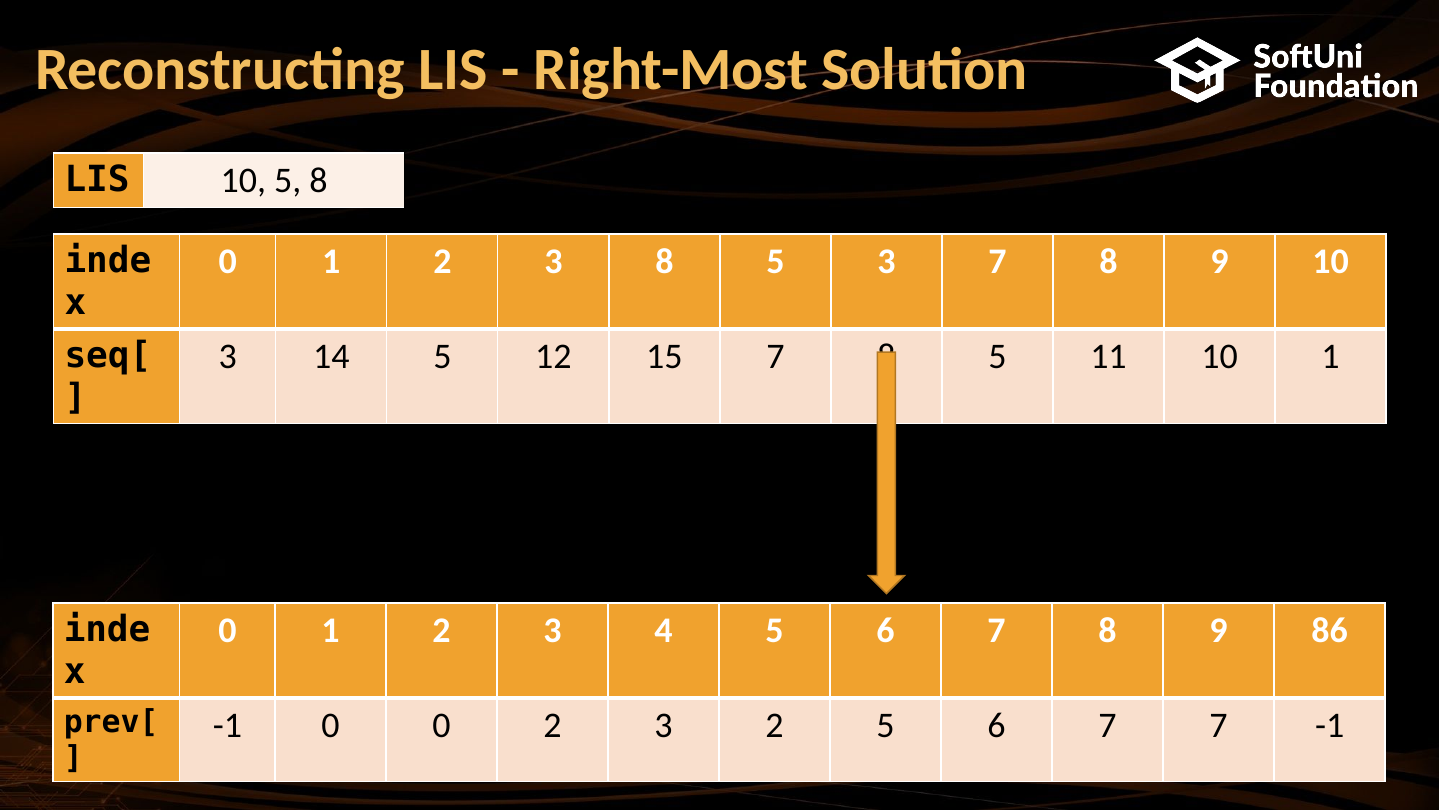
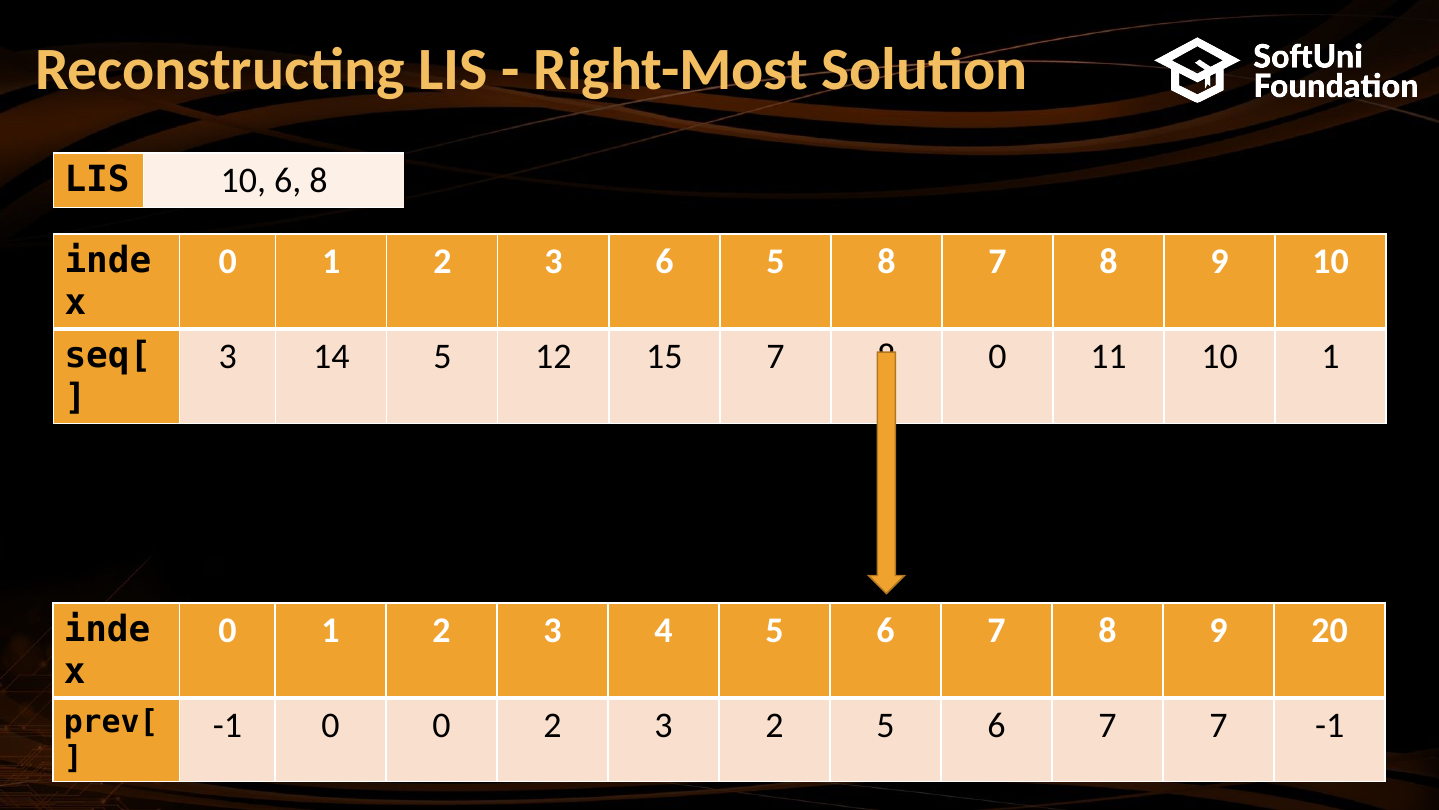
10 5: 5 -> 6
3 8: 8 -> 6
5 3: 3 -> 8
5 at (997, 356): 5 -> 0
86: 86 -> 20
